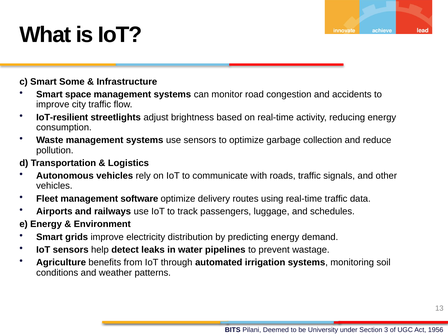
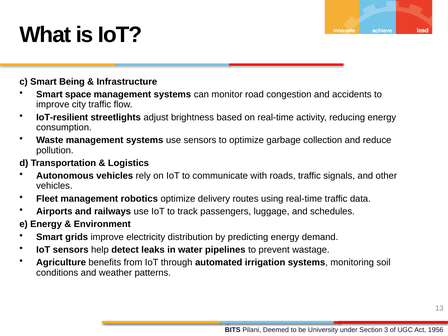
Some: Some -> Being
software: software -> robotics
